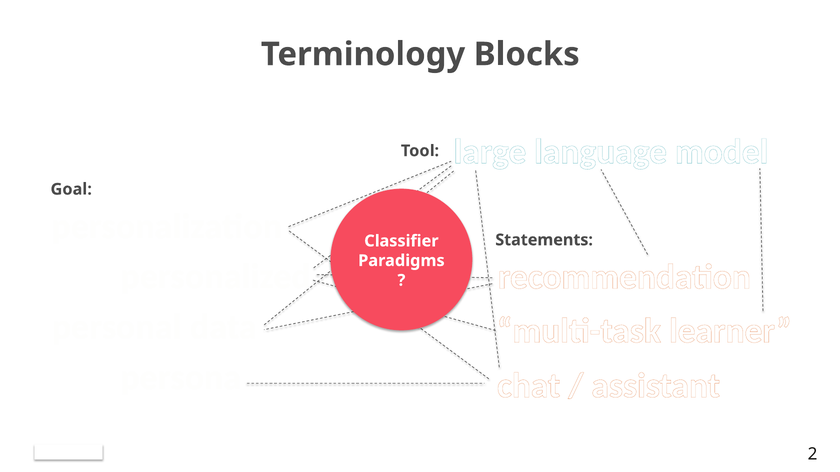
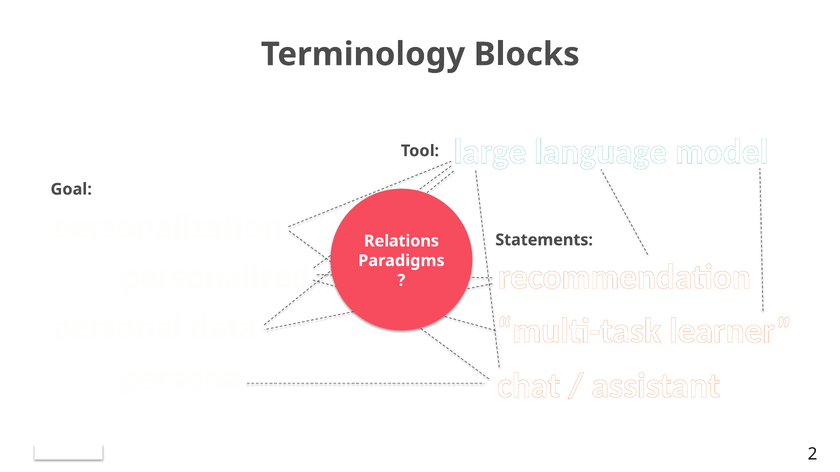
Classifier: Classifier -> Relations
